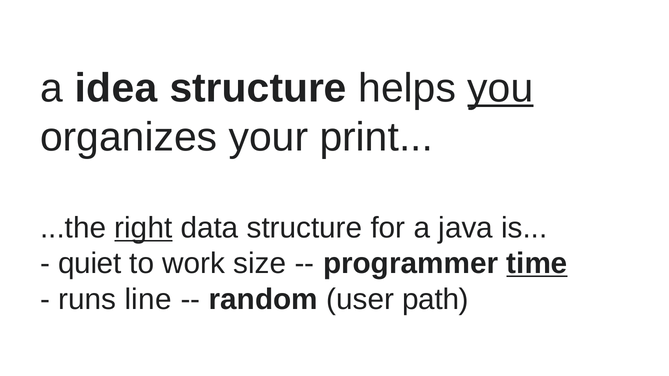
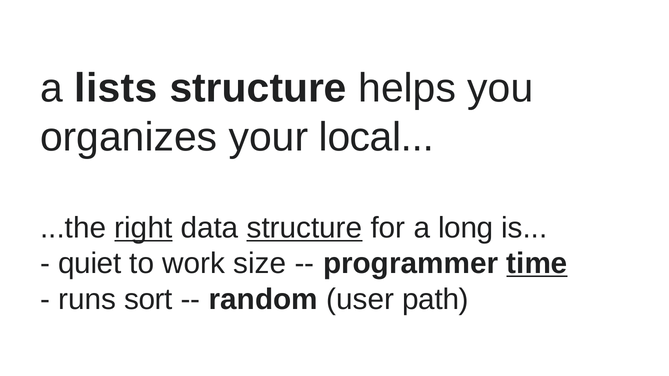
idea: idea -> lists
you underline: present -> none
print: print -> local
structure at (305, 228) underline: none -> present
java: java -> long
line: line -> sort
